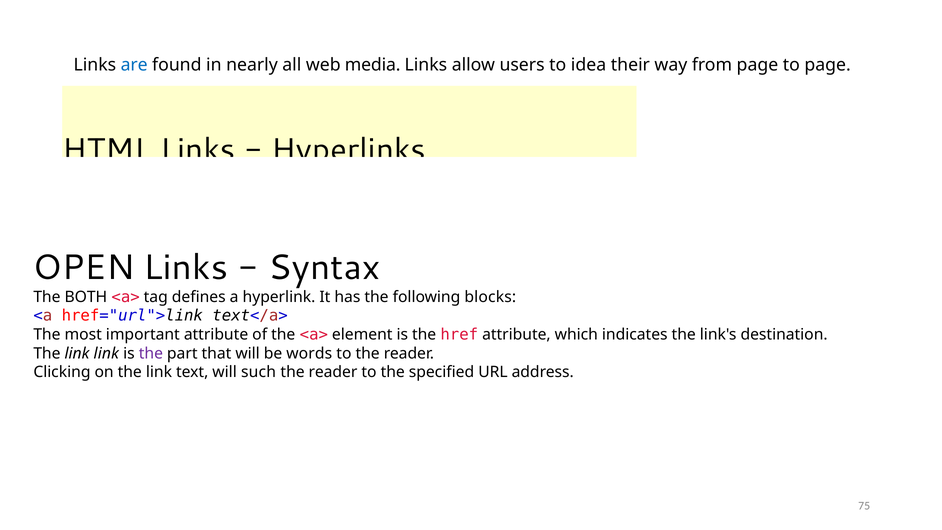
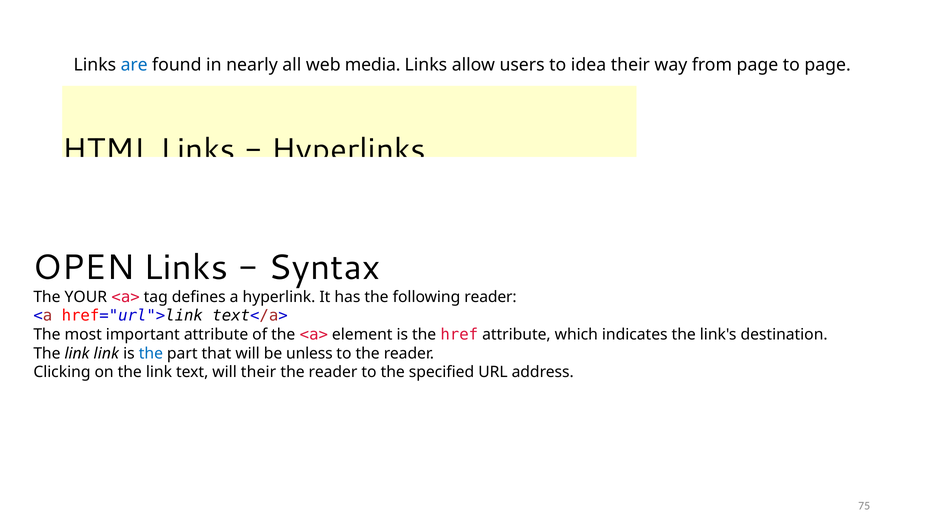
BOTH: BOTH -> YOUR
following blocks: blocks -> reader
the at (151, 353) colour: purple -> blue
words: words -> unless
will such: such -> their
